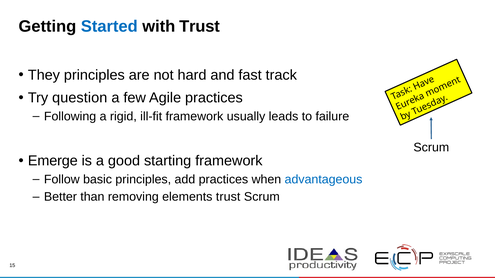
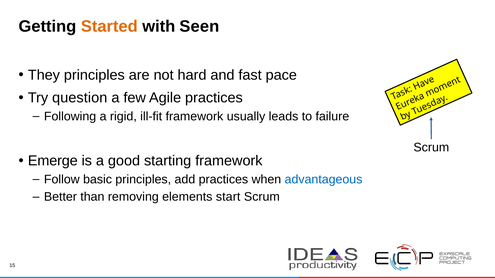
Started colour: blue -> orange
with Trust: Trust -> Seen
track: track -> pace
elements trust: trust -> start
